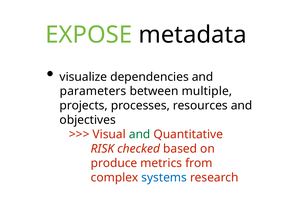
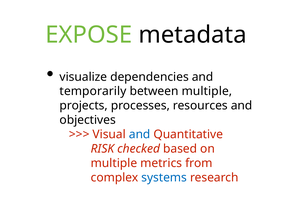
parameters: parameters -> temporarily
and at (140, 134) colour: green -> blue
produce at (114, 163): produce -> multiple
